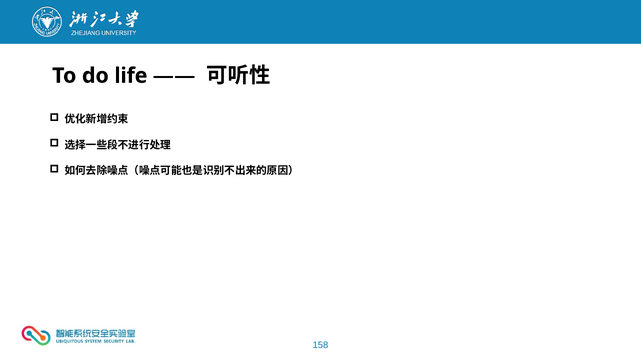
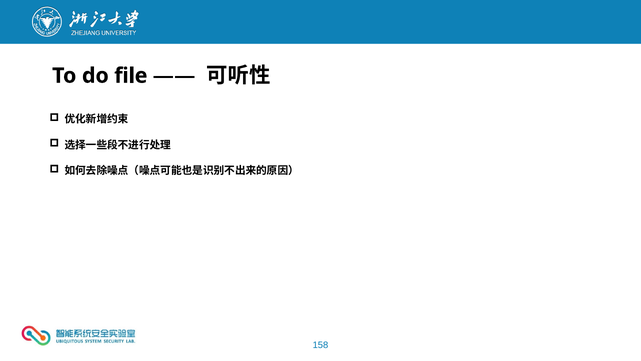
life: life -> file
